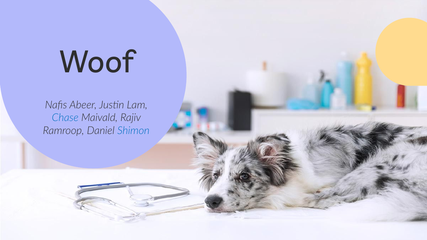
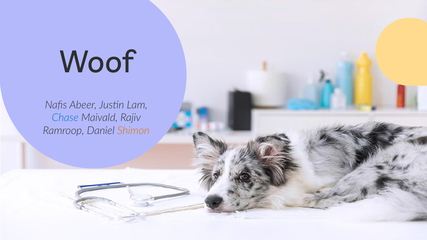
Shimon colour: blue -> orange
